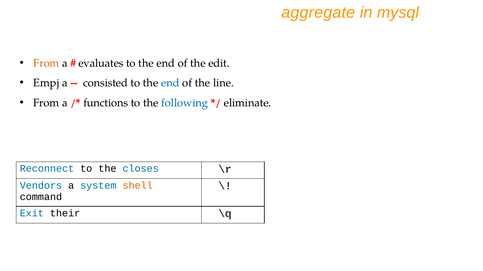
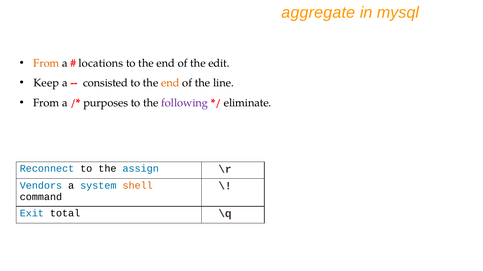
evaluates: evaluates -> locations
Empj: Empj -> Keep
end at (170, 83) colour: blue -> orange
functions: functions -> purposes
following colour: blue -> purple
closes: closes -> assign
their: their -> total
